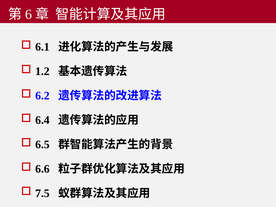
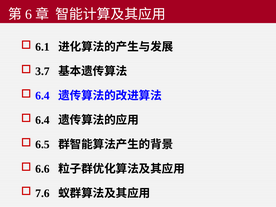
1.2: 1.2 -> 3.7
6.2 at (43, 96): 6.2 -> 6.4
7.5: 7.5 -> 7.6
